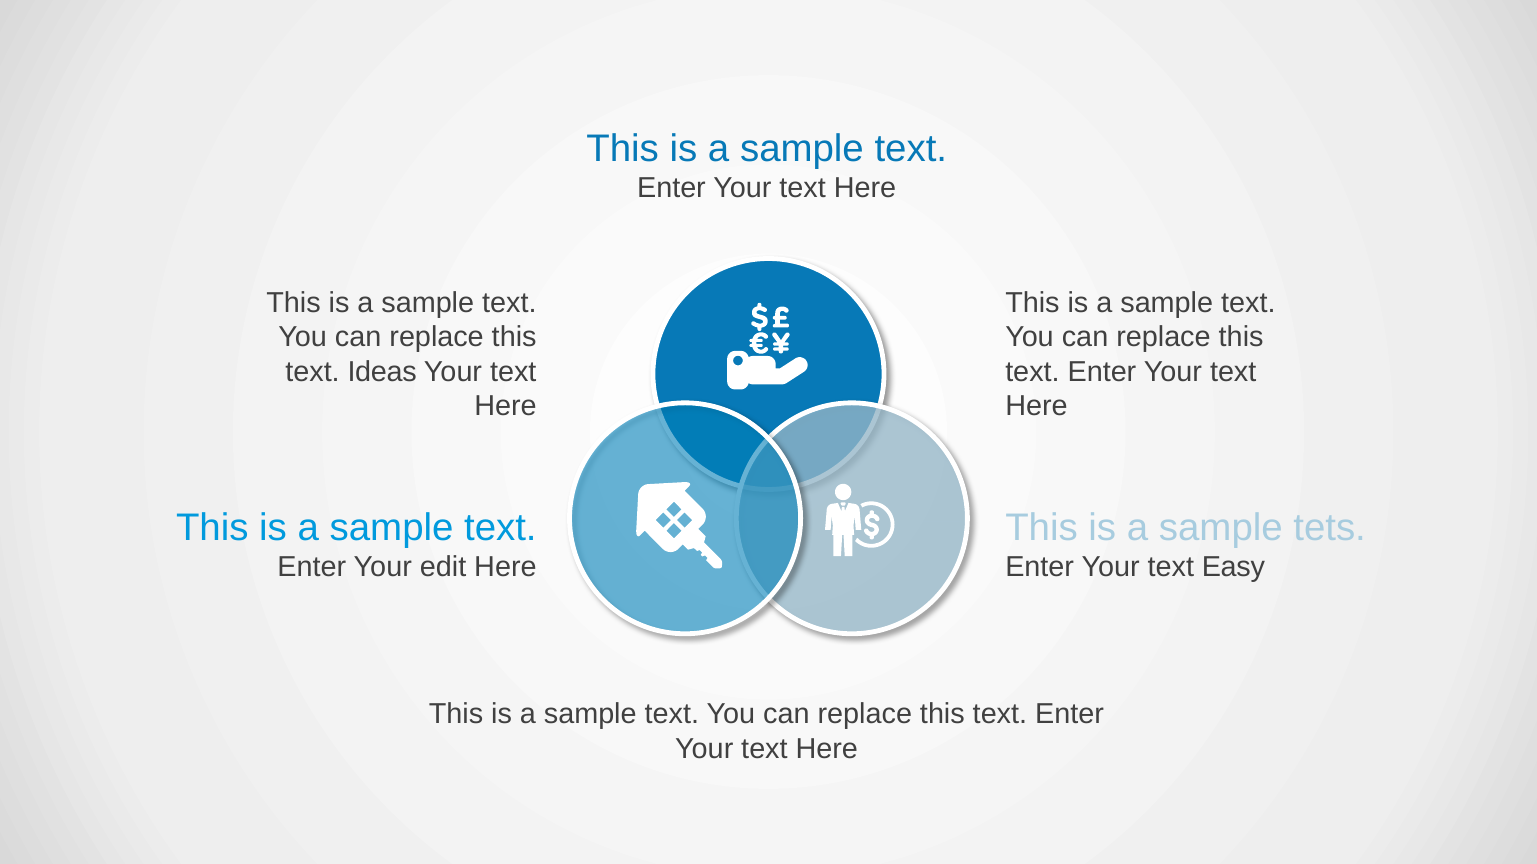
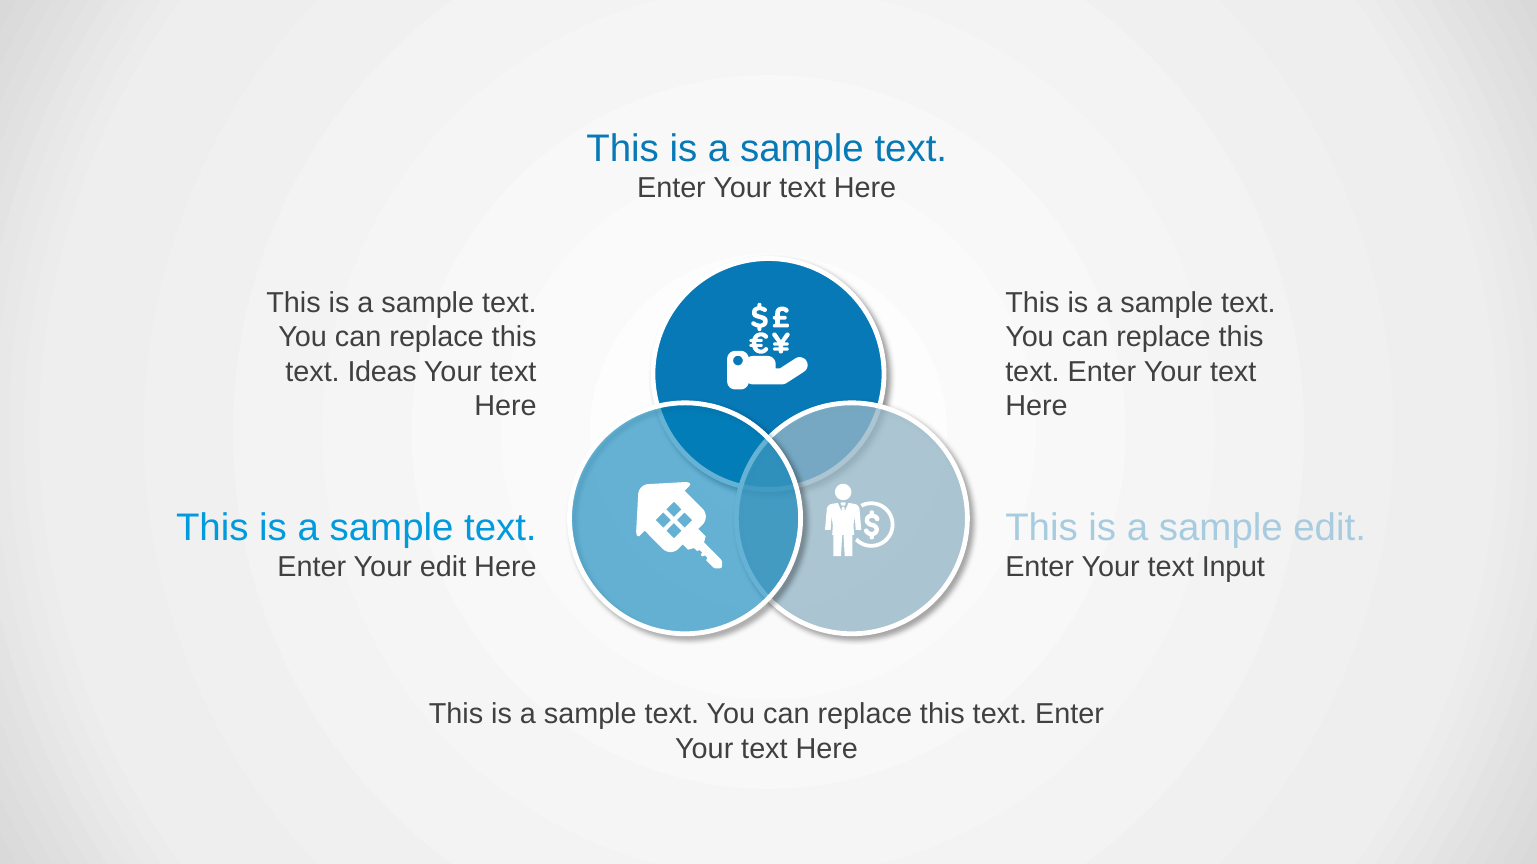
sample tets: tets -> edit
Easy: Easy -> Input
